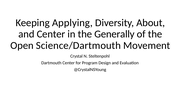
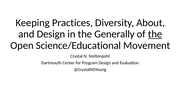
Applying: Applying -> Practices
and Center: Center -> Design
the at (155, 34) underline: none -> present
Science/Dartmouth: Science/Dartmouth -> Science/Educational
